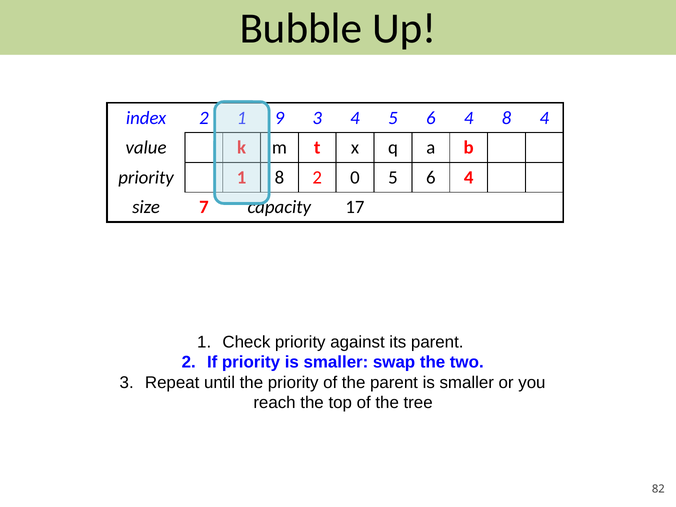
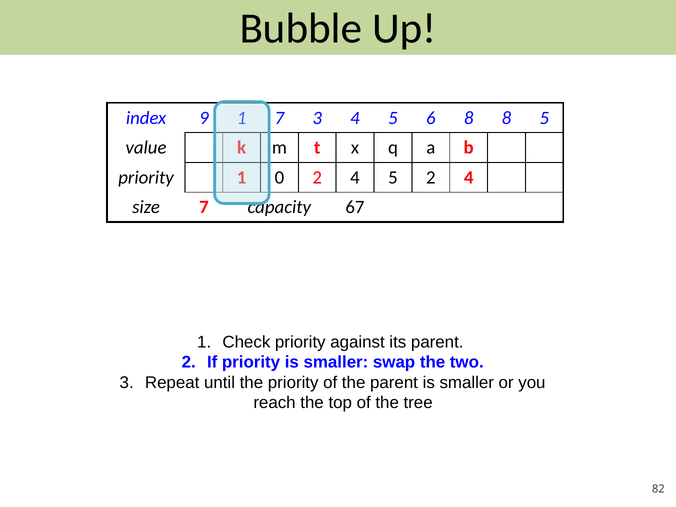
index 2: 2 -> 9
9 at (279, 118): 9 -> 7
4 5 6 4: 4 -> 8
8 4: 4 -> 5
8 at (279, 177): 8 -> 0
0 at (355, 177): 0 -> 4
6 at (431, 177): 6 -> 2
17: 17 -> 67
